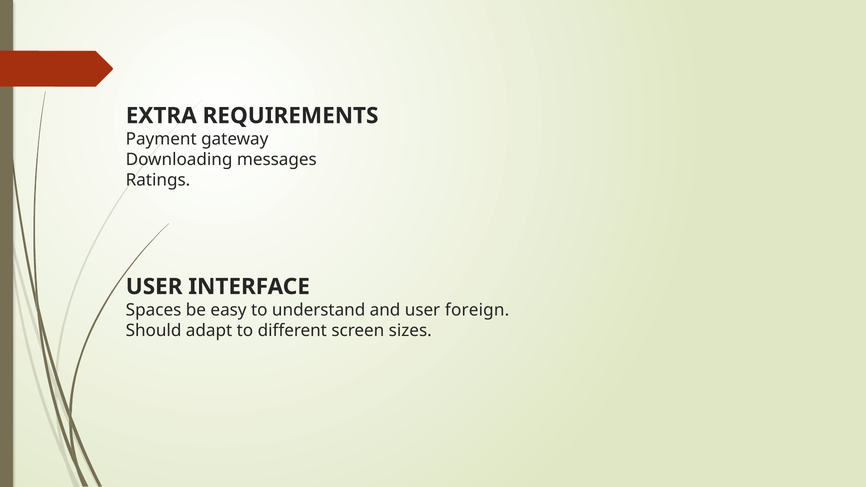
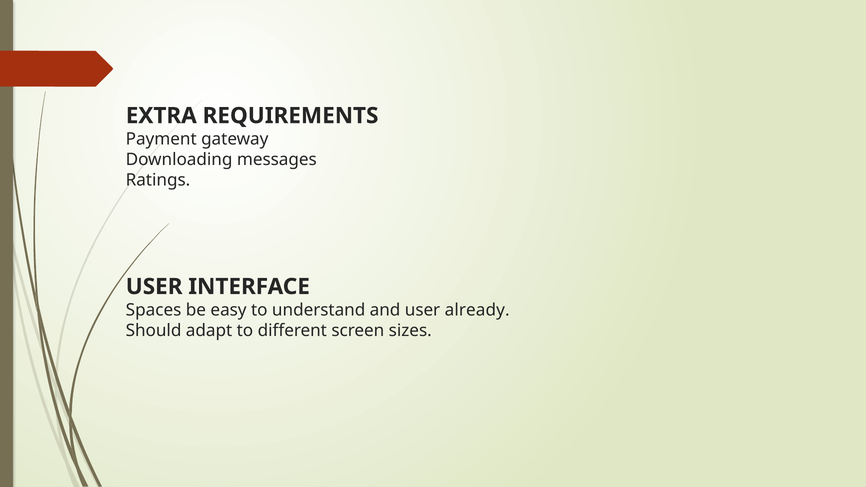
foreign: foreign -> already
